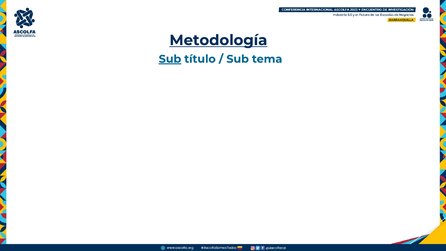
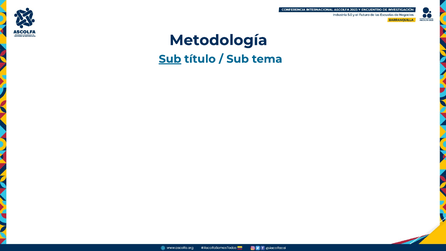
Metodología underline: present -> none
